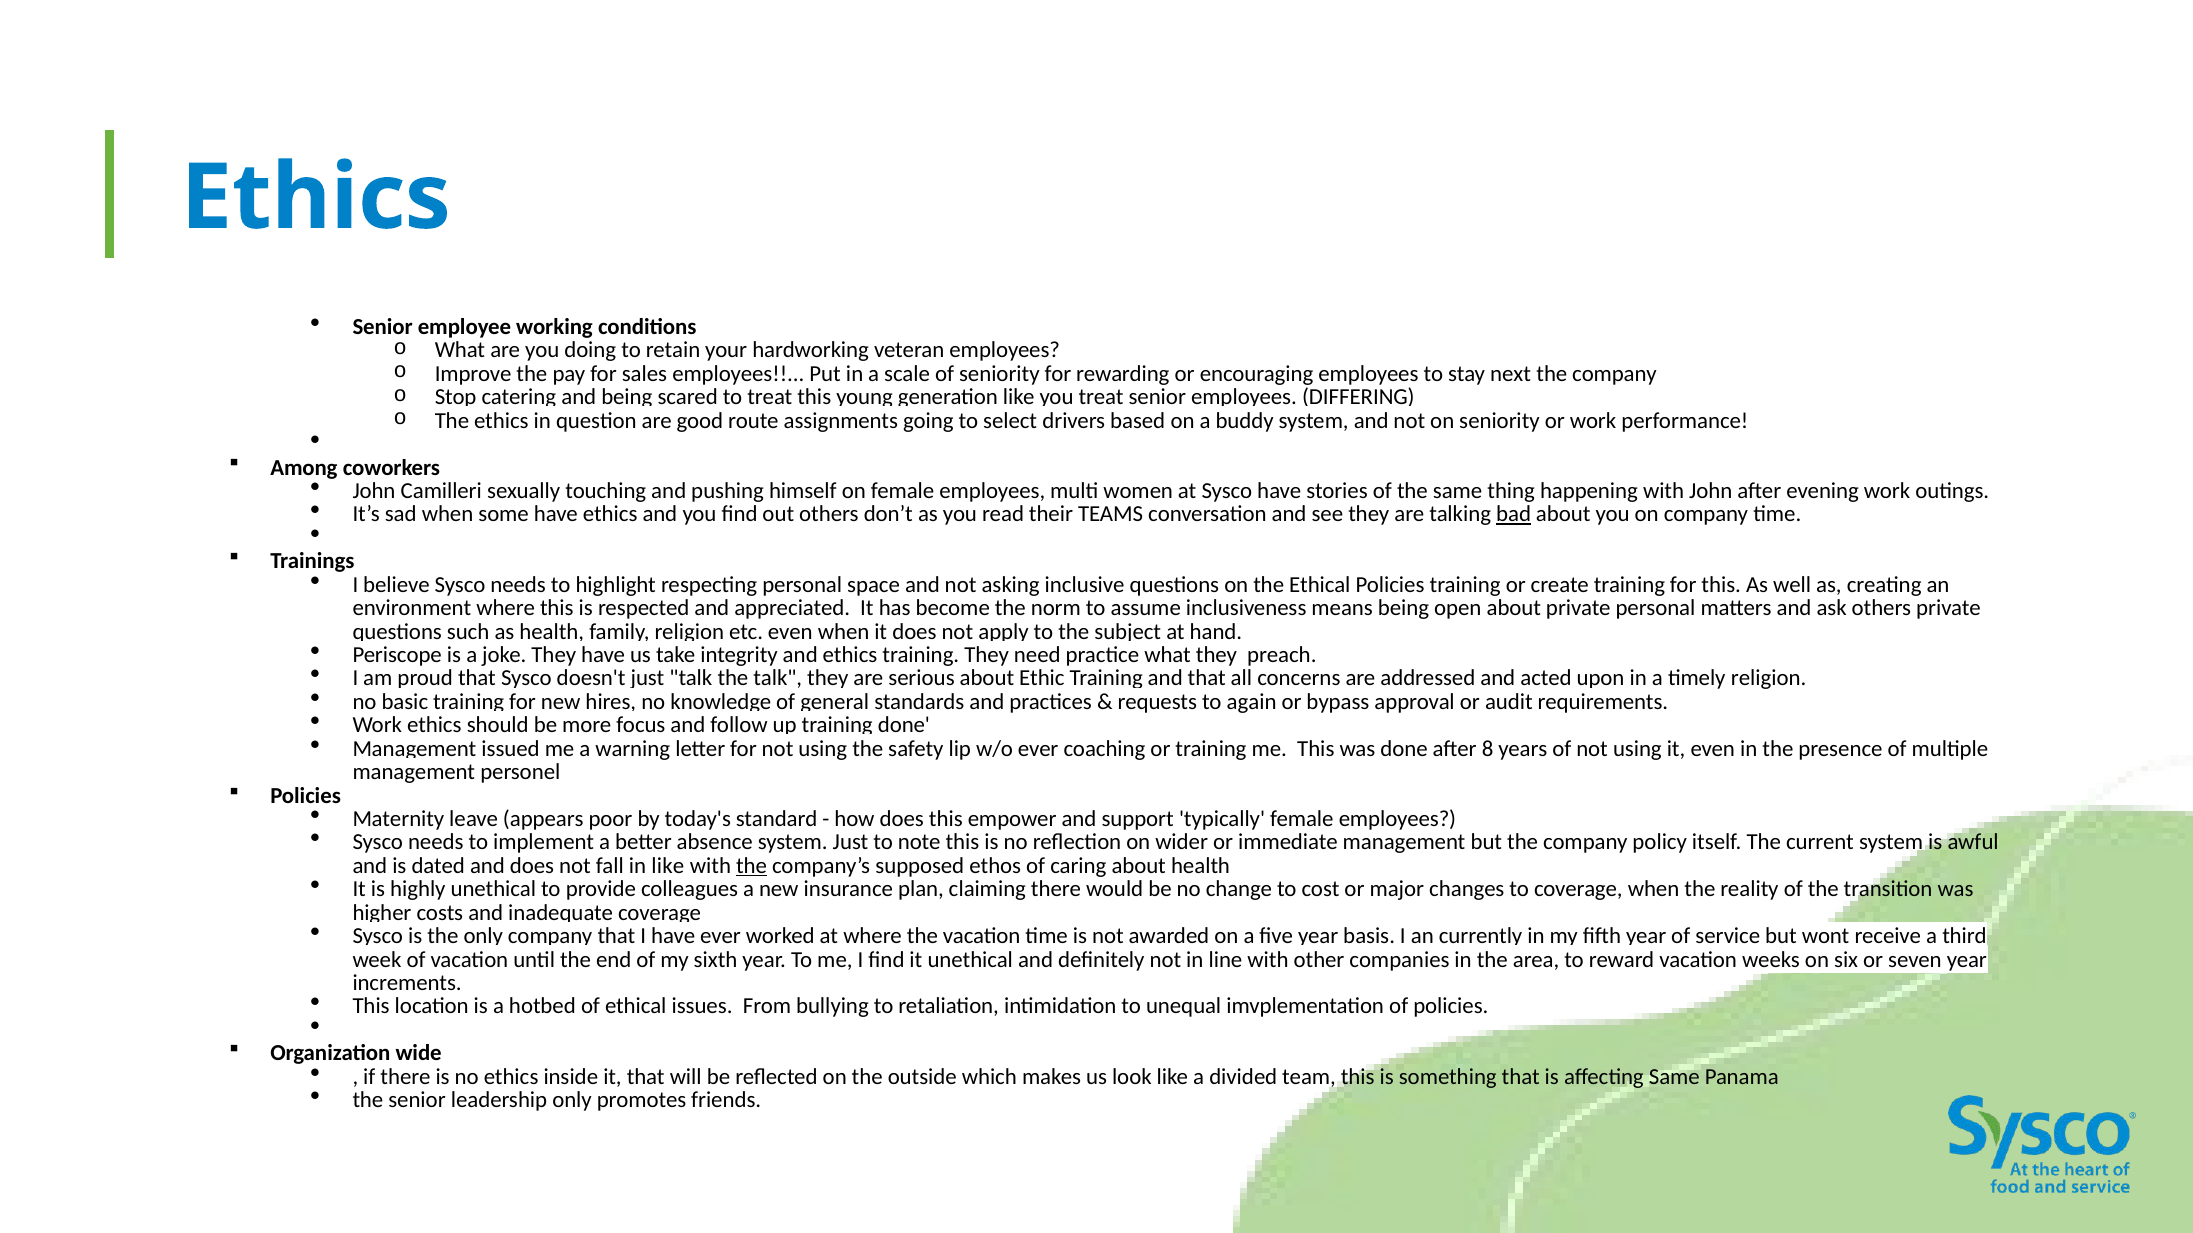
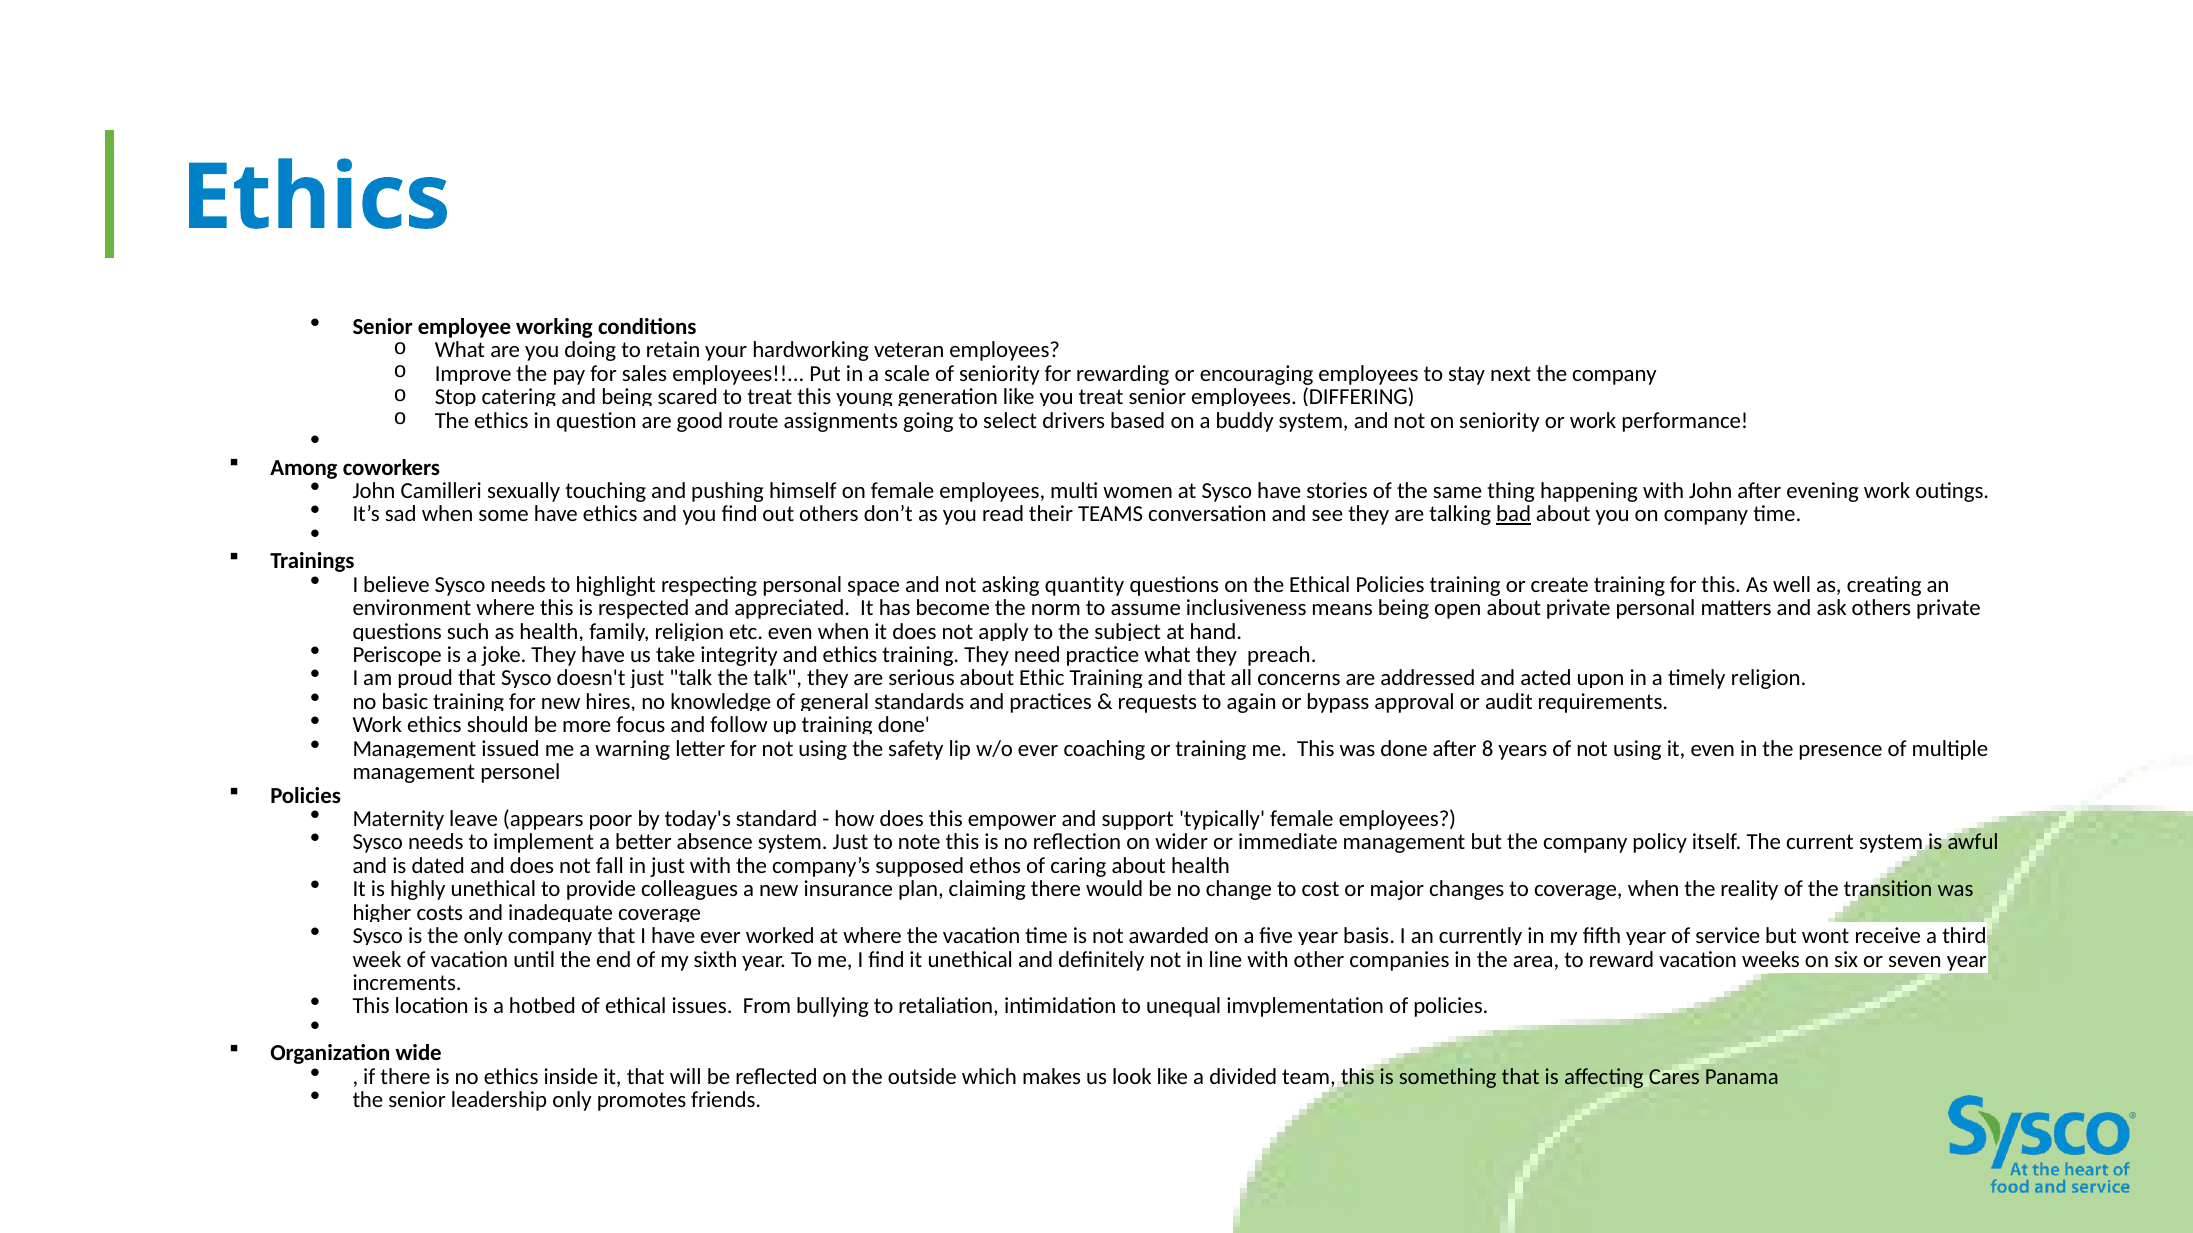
inclusive: inclusive -> quantity
in like: like -> just
the at (752, 866) underline: present -> none
affecting Same: Same -> Cares
